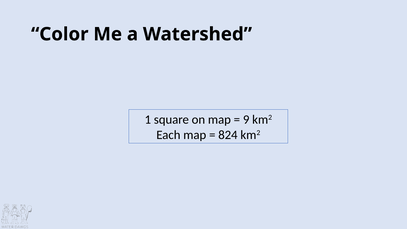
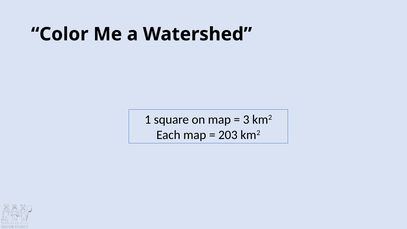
9: 9 -> 3
824: 824 -> 203
